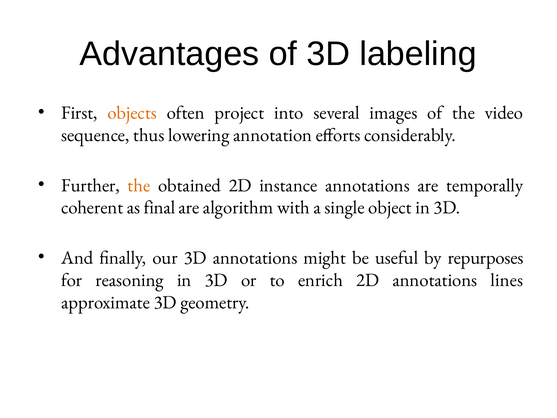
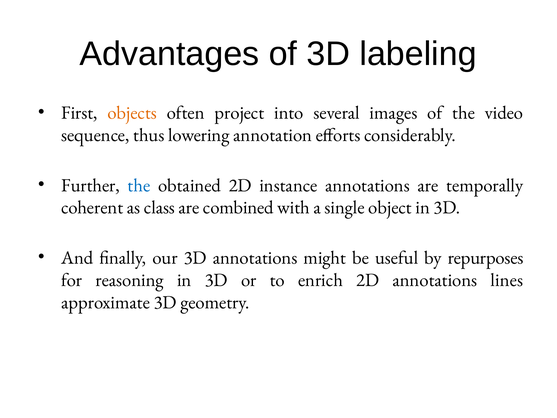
the at (139, 185) colour: orange -> blue
final: final -> class
algorithm: algorithm -> combined
